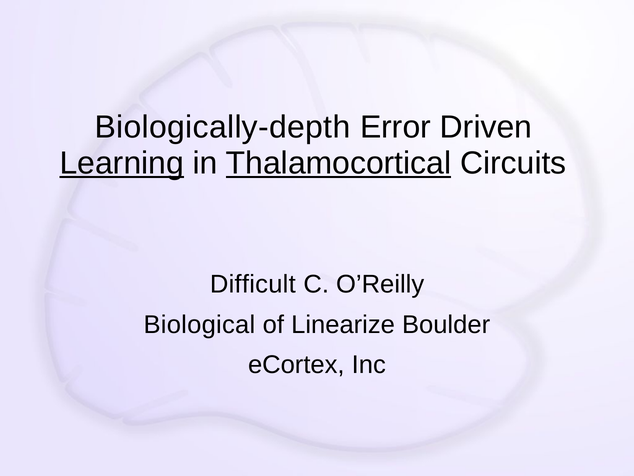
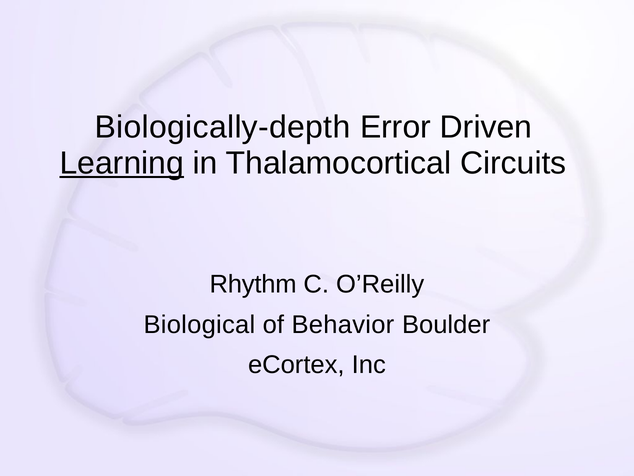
Thalamocortical underline: present -> none
Difficult: Difficult -> Rhythm
Linearize: Linearize -> Behavior
